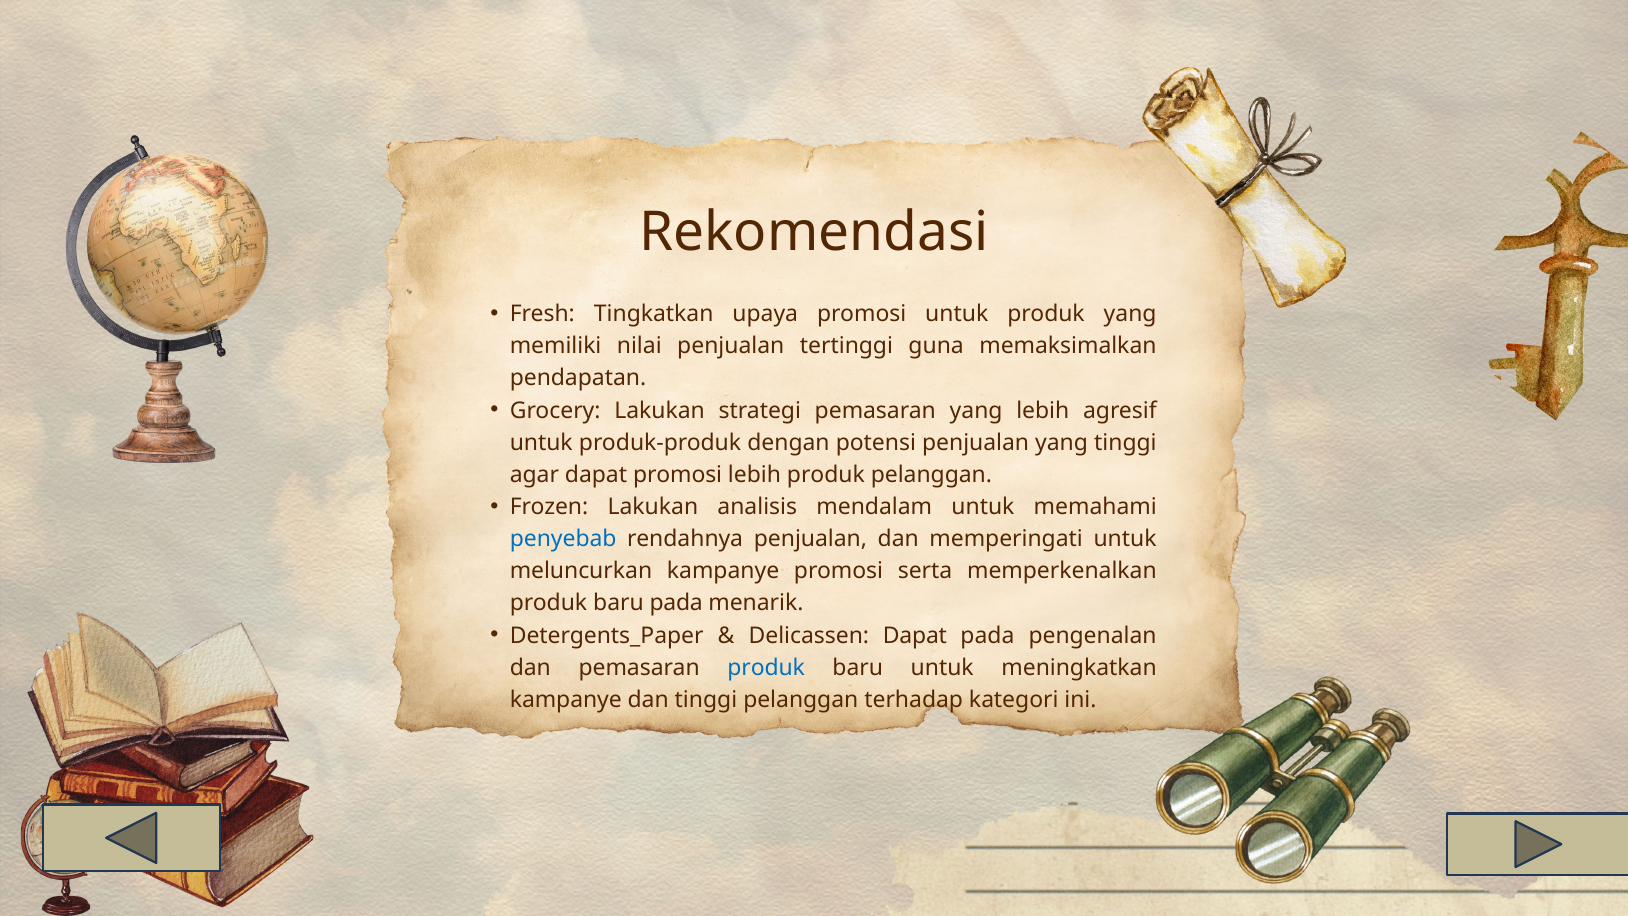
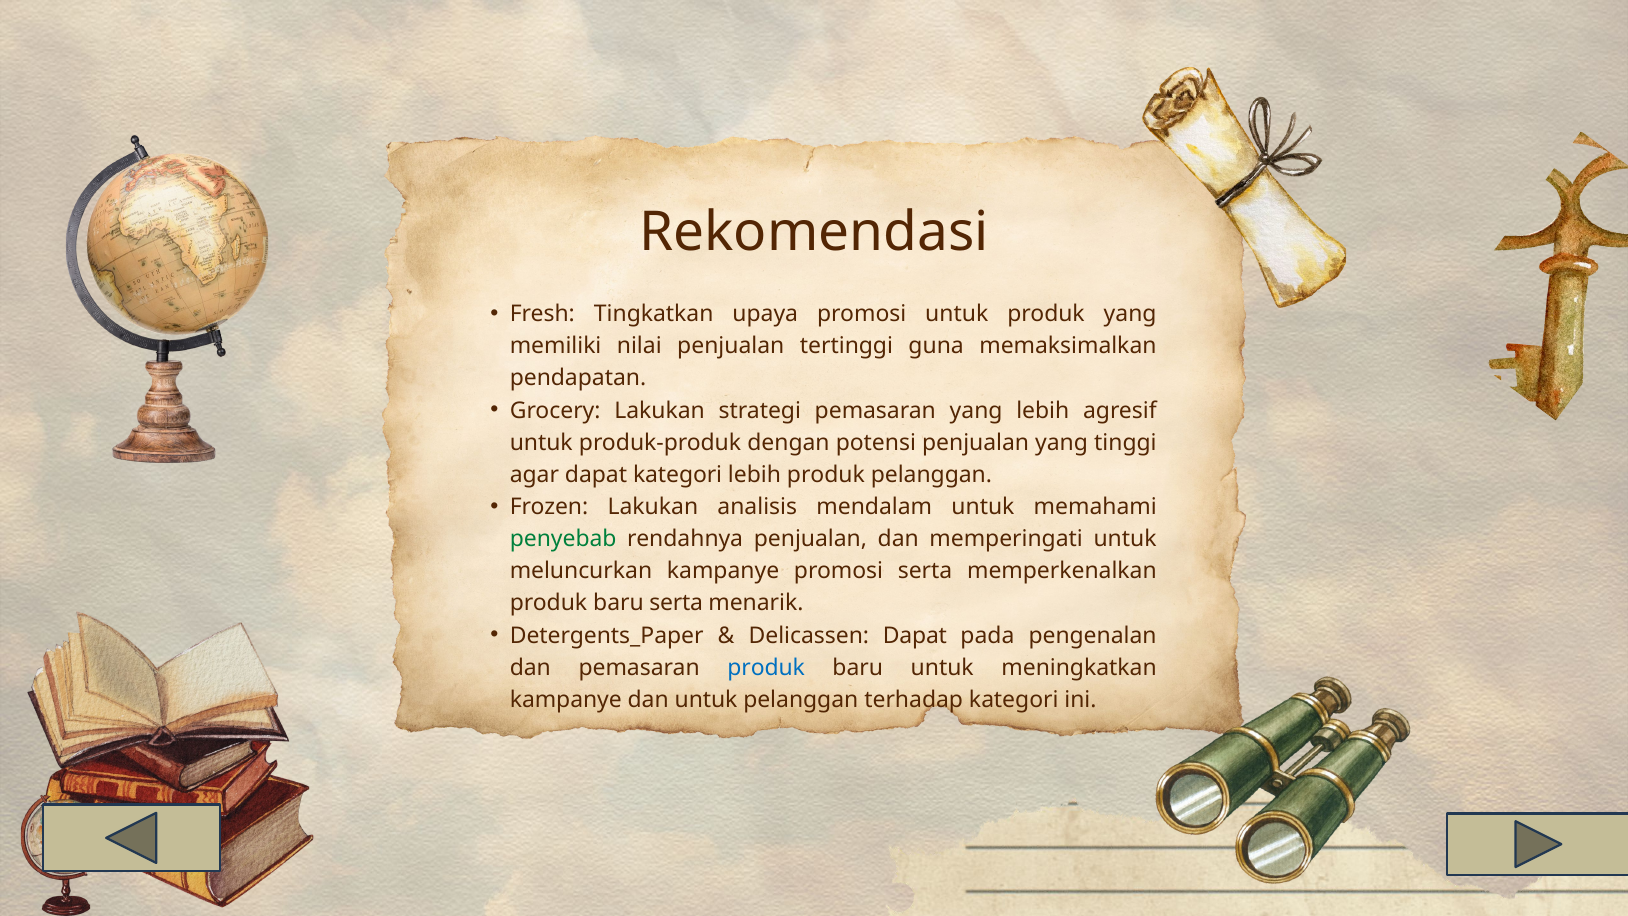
dapat promosi: promosi -> kategori
penyebab colour: blue -> green
baru pada: pada -> serta
dan tinggi: tinggi -> untuk
